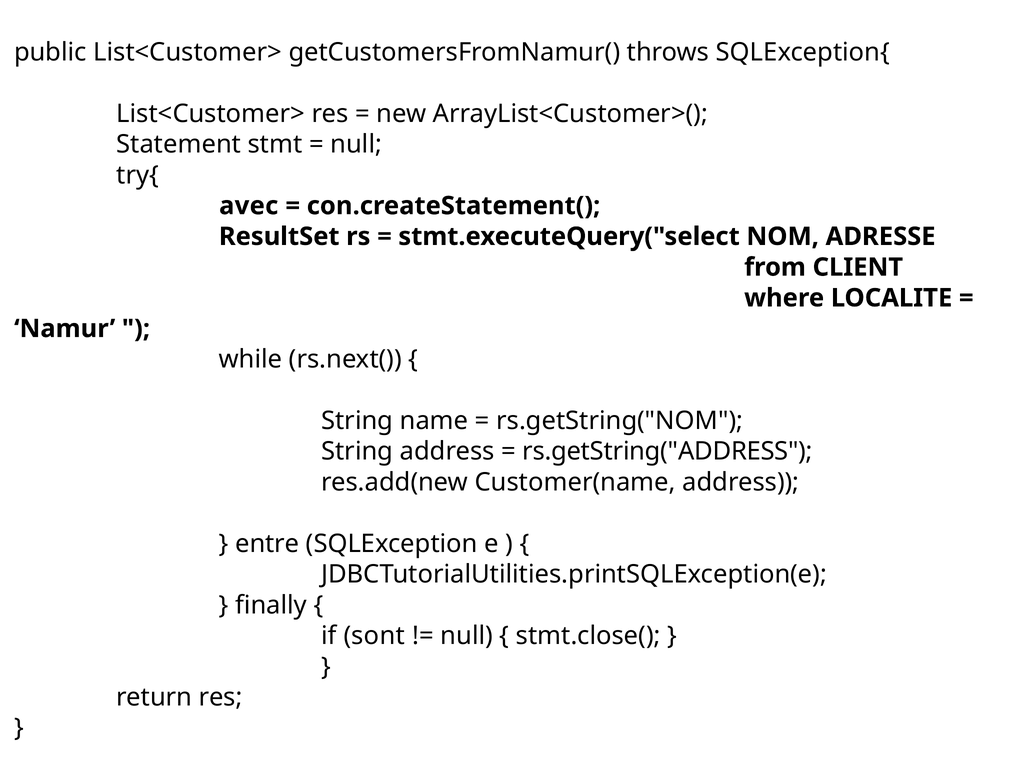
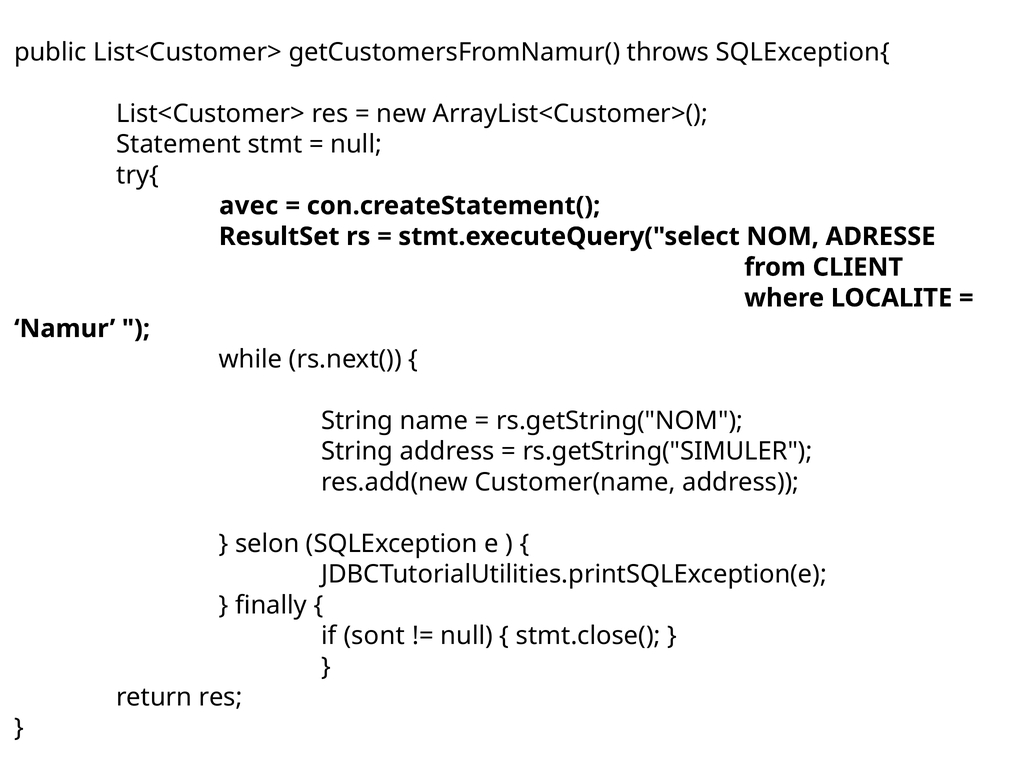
rs.getString("ADDRESS: rs.getString("ADDRESS -> rs.getString("SIMULER
entre: entre -> selon
